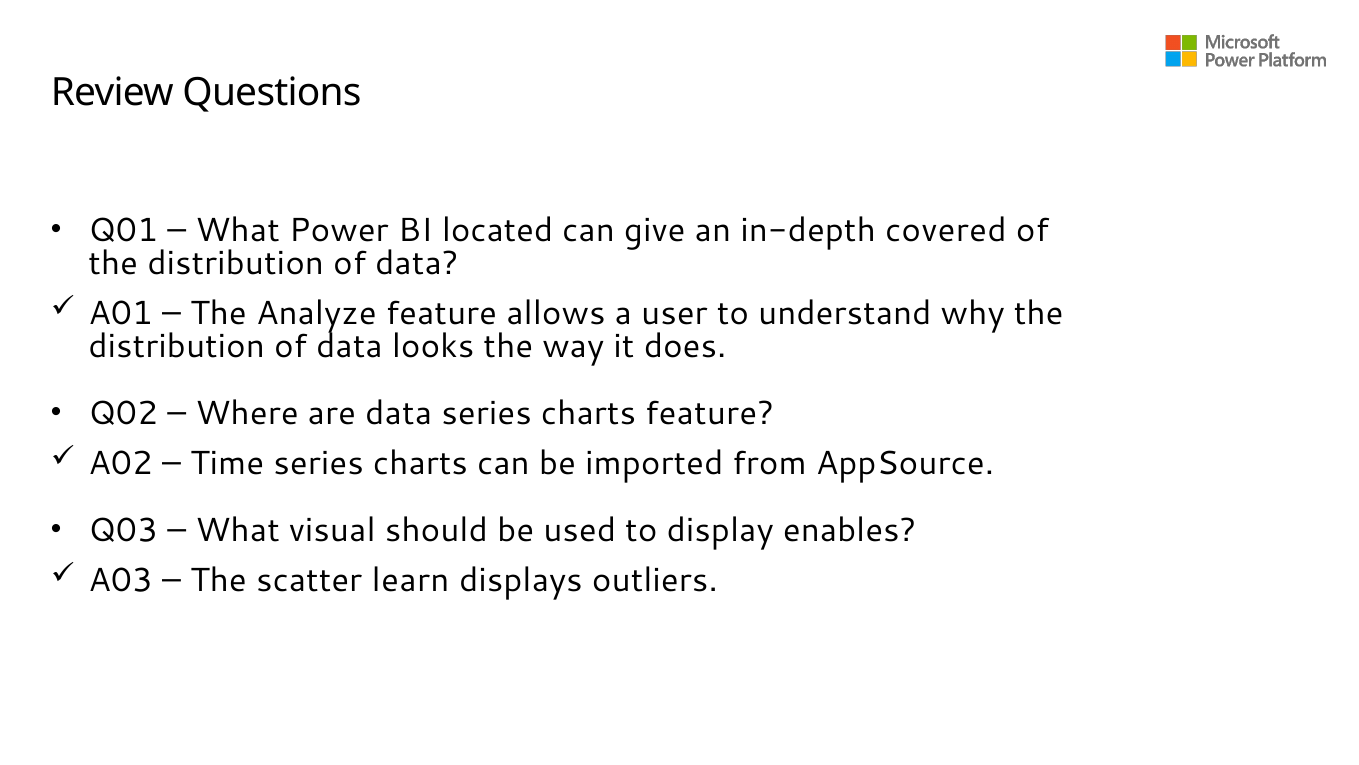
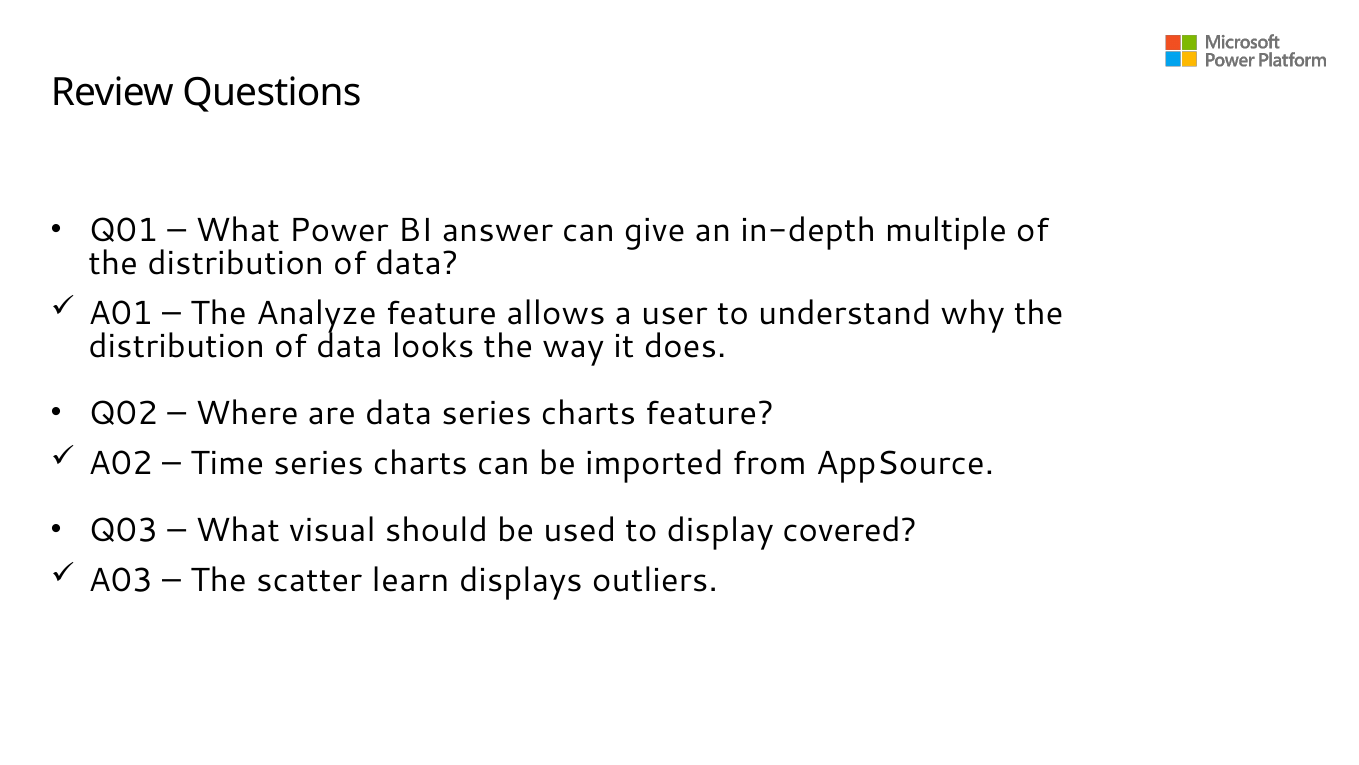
located: located -> answer
covered: covered -> multiple
enables: enables -> covered
